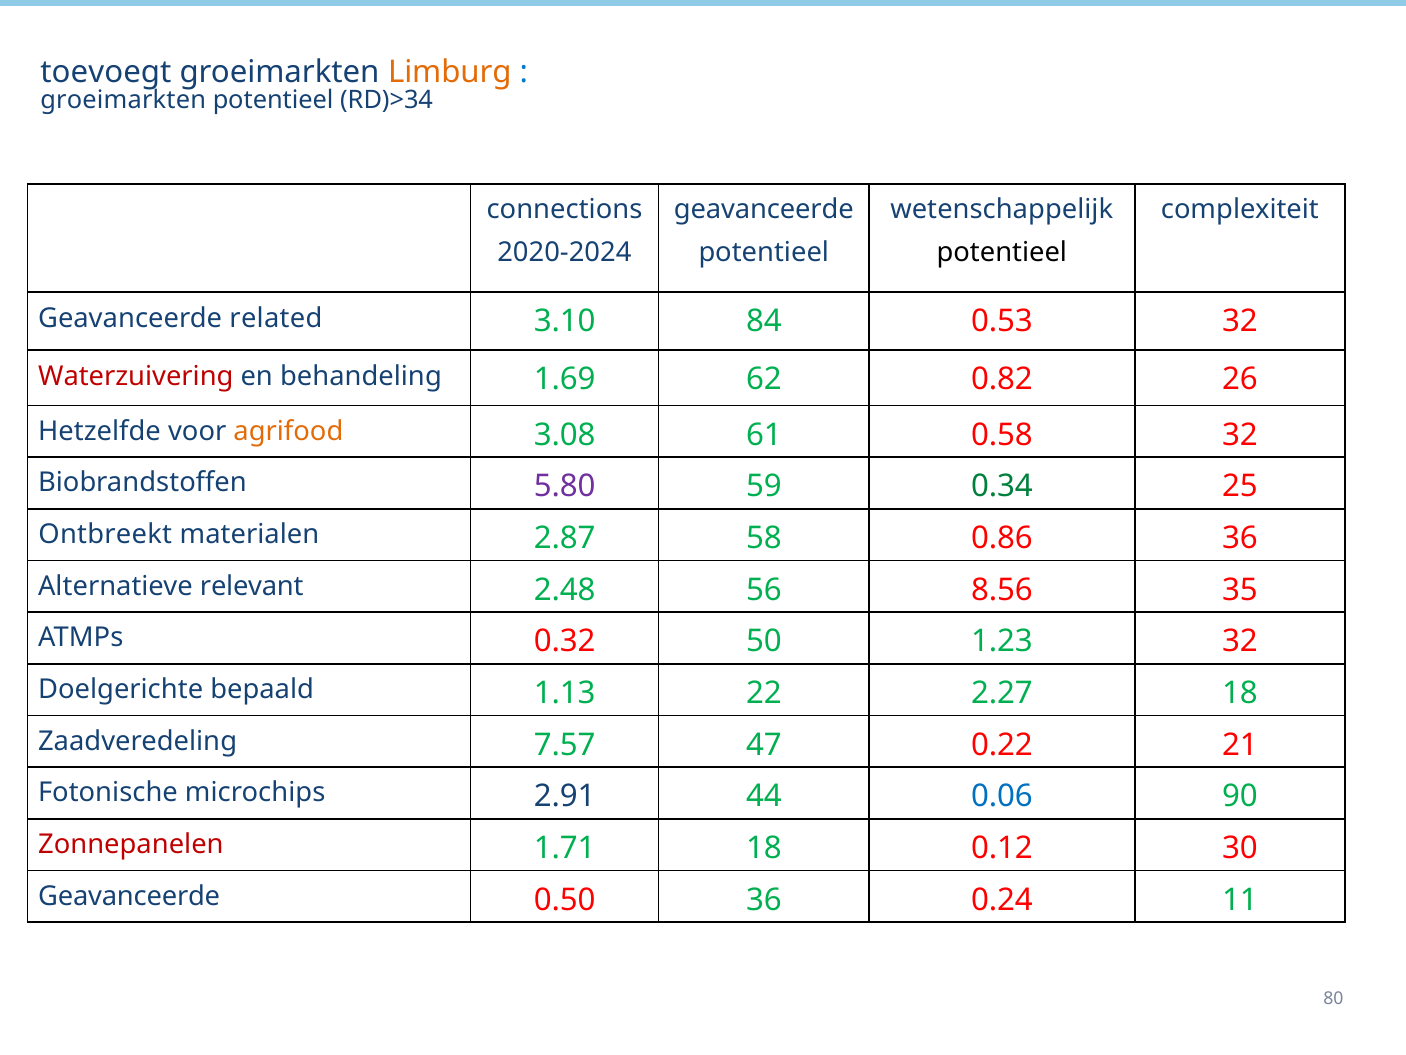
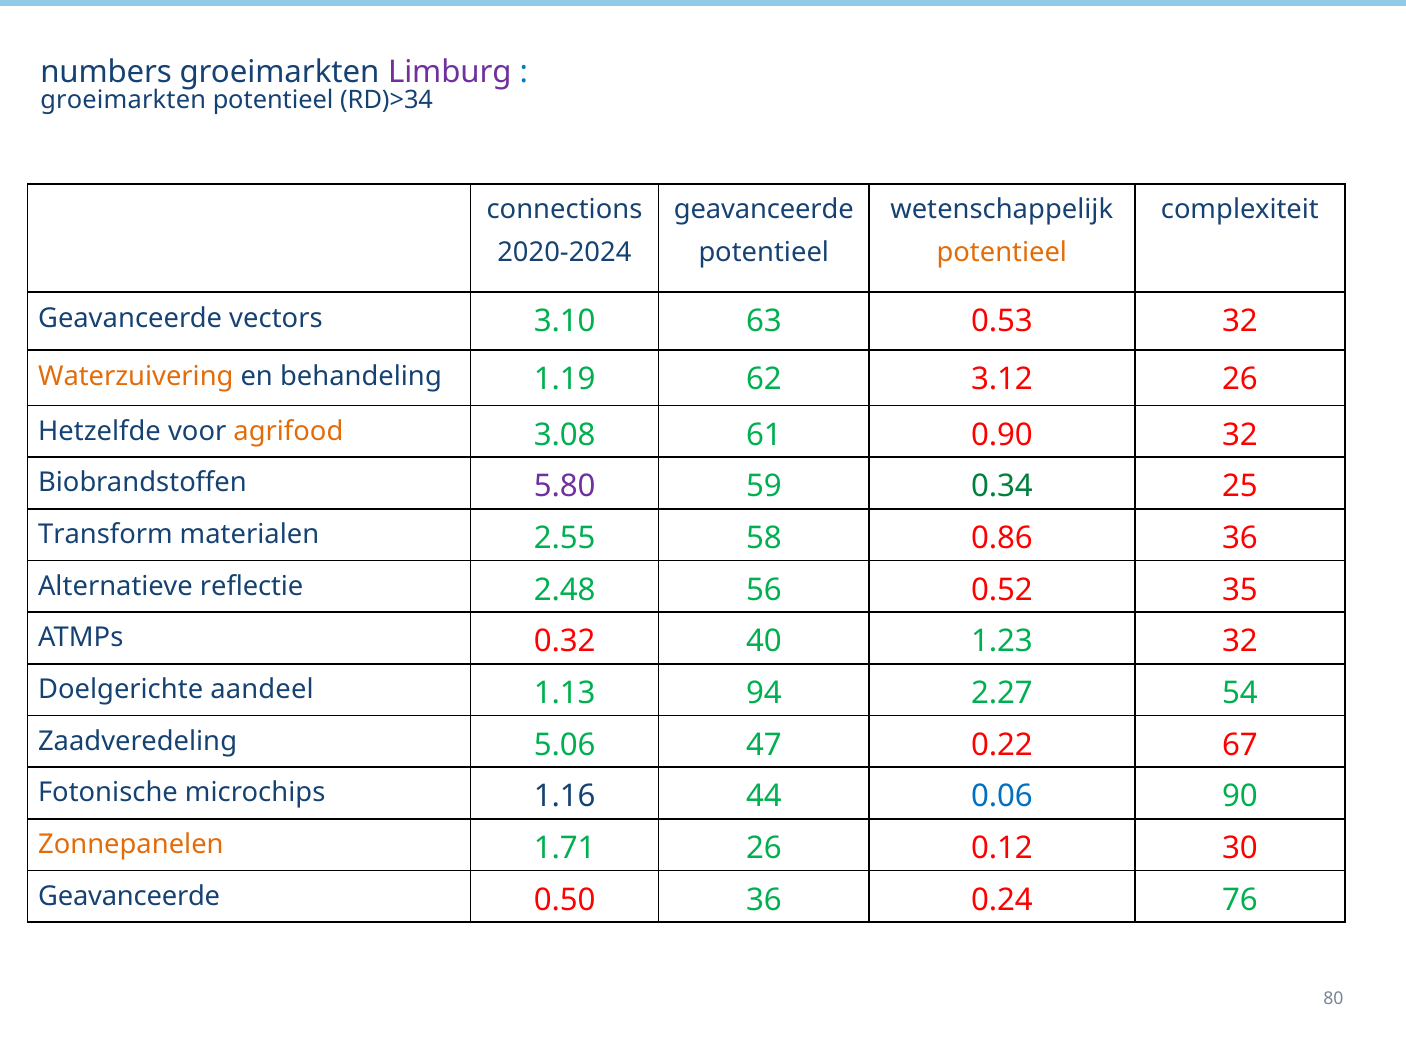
toevoegt: toevoegt -> numbers
Limburg colour: orange -> purple
potentieel at (1002, 253) colour: black -> orange
related: related -> vectors
84: 84 -> 63
Waterzuivering colour: red -> orange
1.69: 1.69 -> 1.19
0.82: 0.82 -> 3.12
0.58: 0.58 -> 0.90
Ontbreekt: Ontbreekt -> Transform
2.87: 2.87 -> 2.55
relevant: relevant -> reflectie
8.56: 8.56 -> 0.52
50: 50 -> 40
bepaald: bepaald -> aandeel
22: 22 -> 94
2.27 18: 18 -> 54
7.57: 7.57 -> 5.06
21: 21 -> 67
2.91: 2.91 -> 1.16
Zonnepanelen colour: red -> orange
1.71 18: 18 -> 26
11: 11 -> 76
